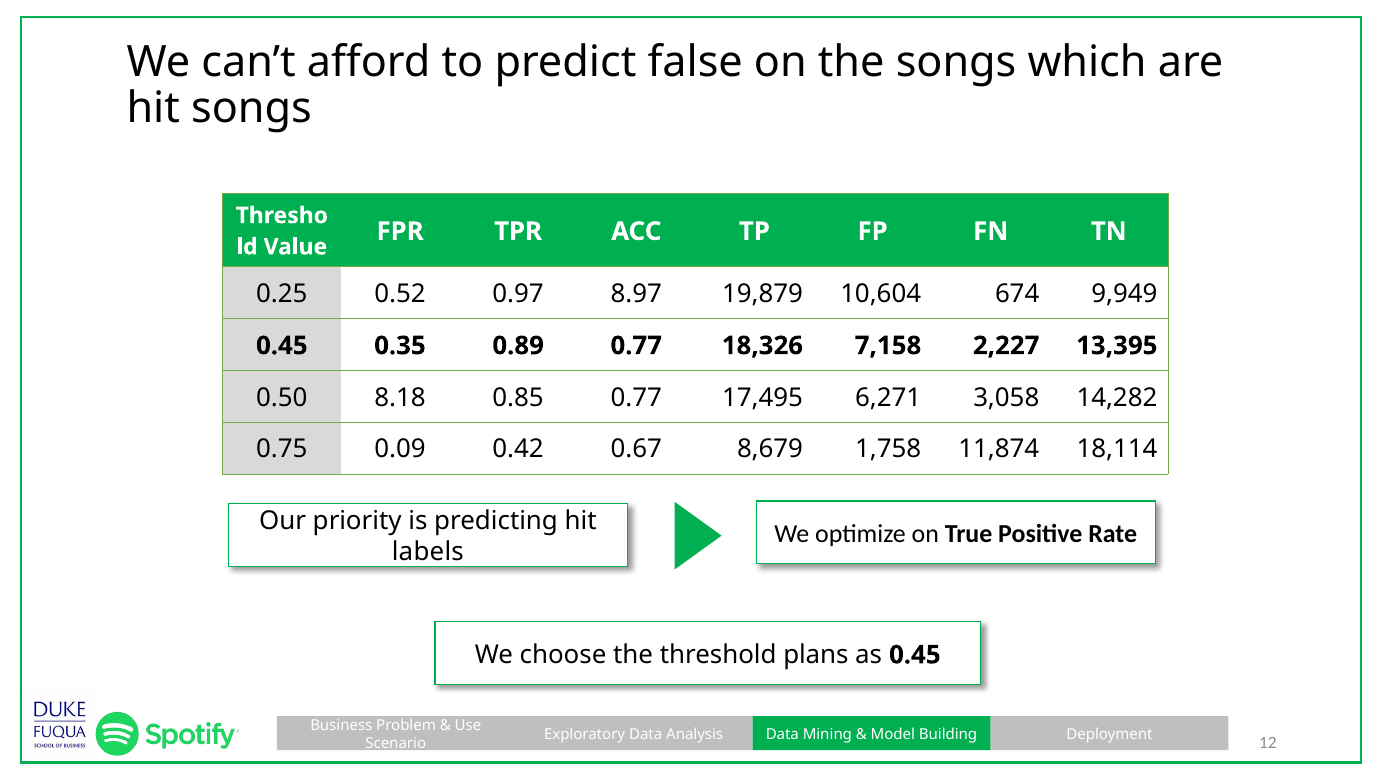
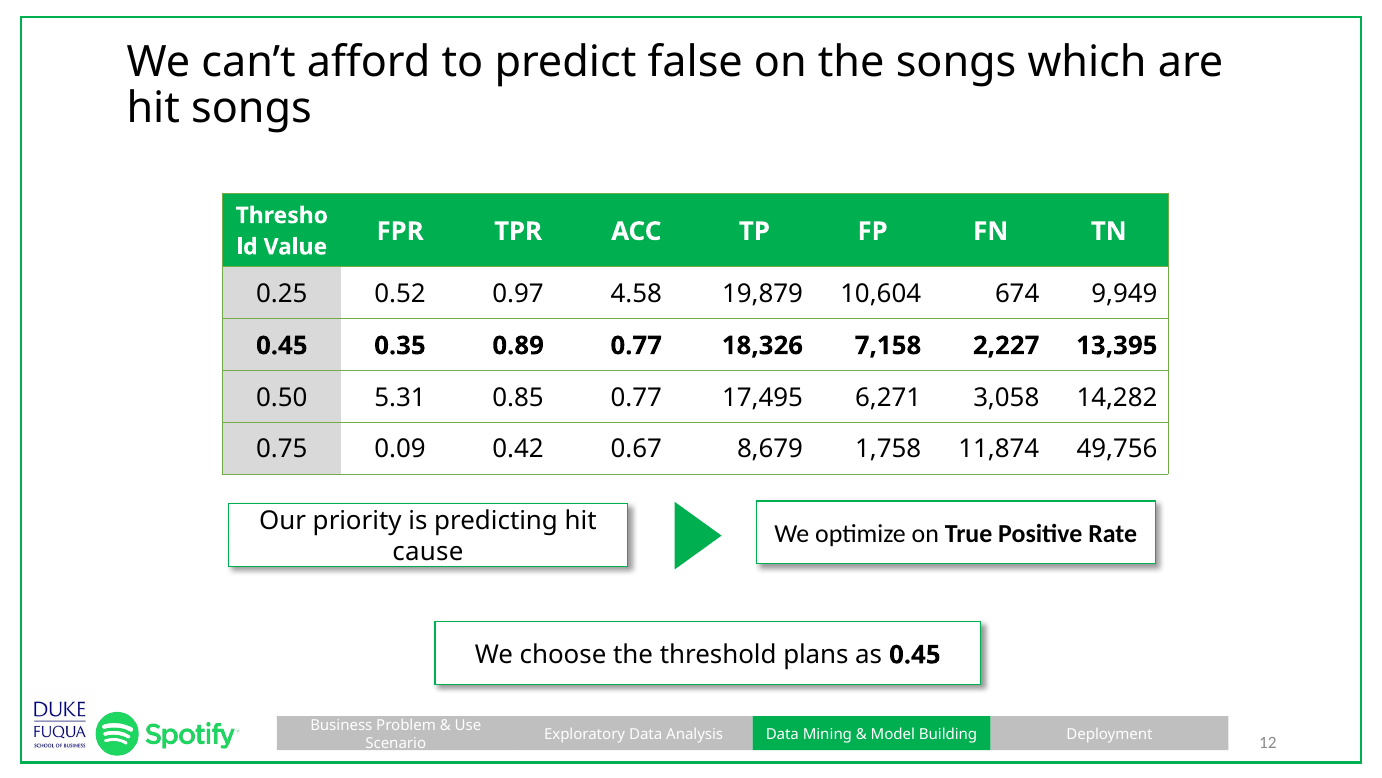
8.97: 8.97 -> 4.58
8.18: 8.18 -> 5.31
18,114: 18,114 -> 49,756
labels: labels -> cause
